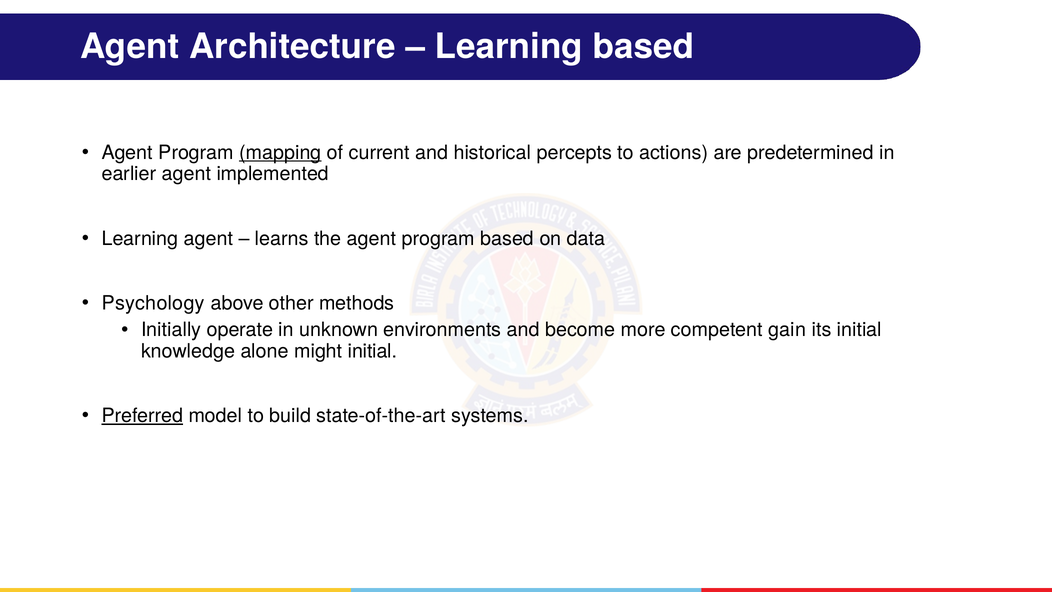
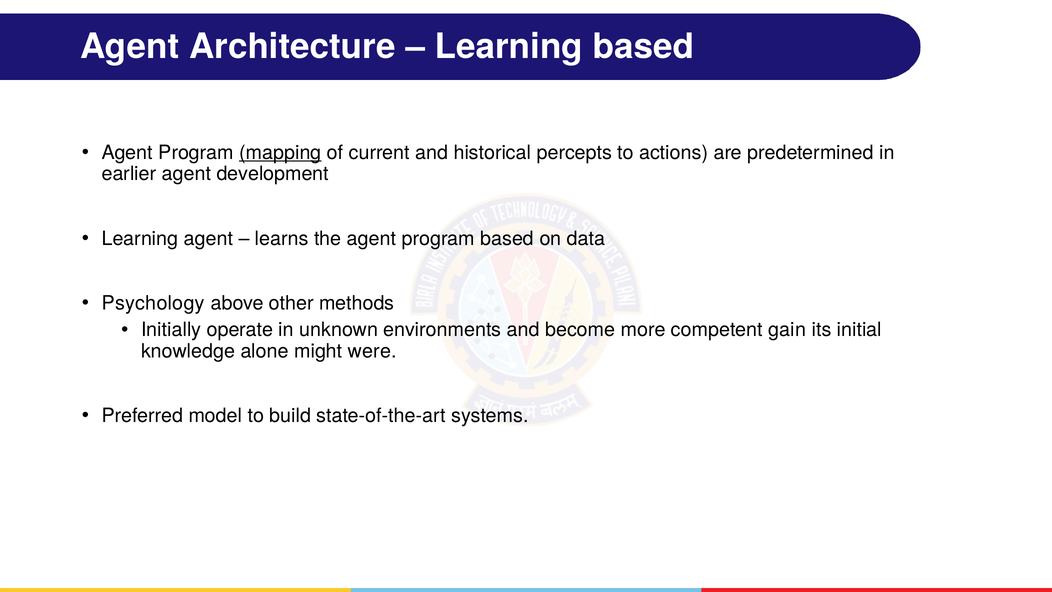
implemented: implemented -> development
might initial: initial -> were
Preferred underline: present -> none
